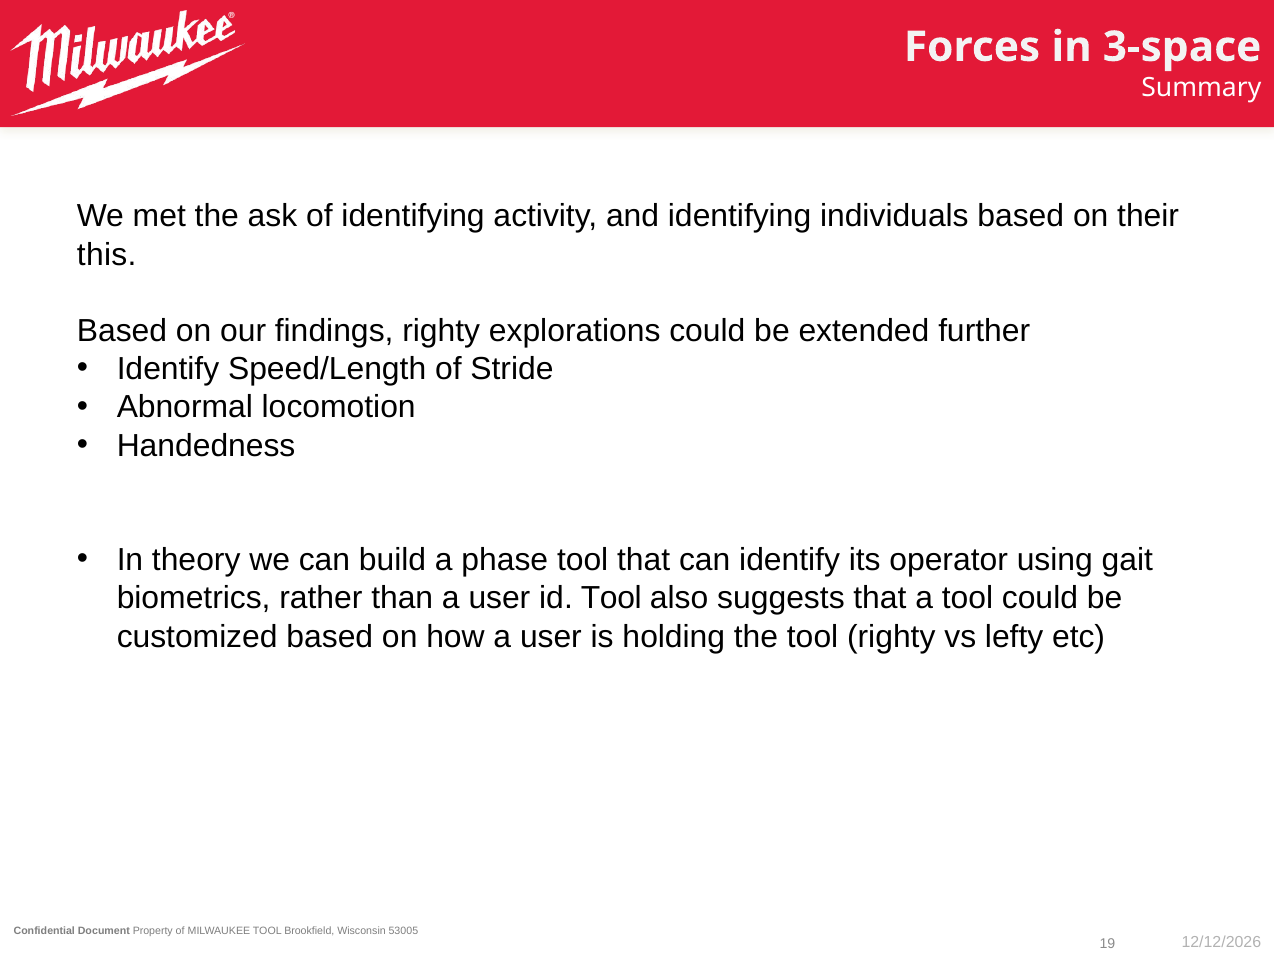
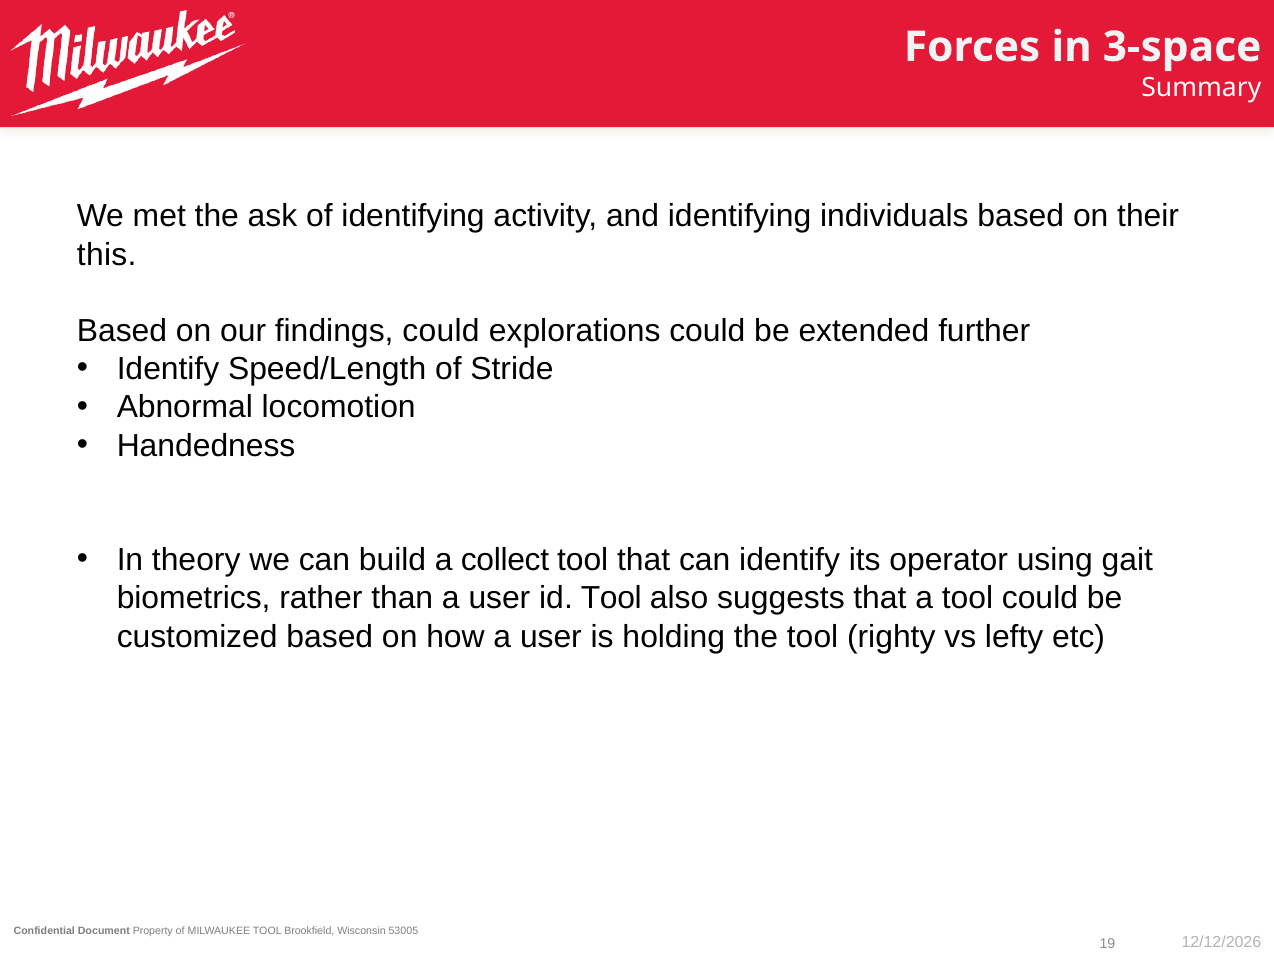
findings righty: righty -> could
phase: phase -> collect
